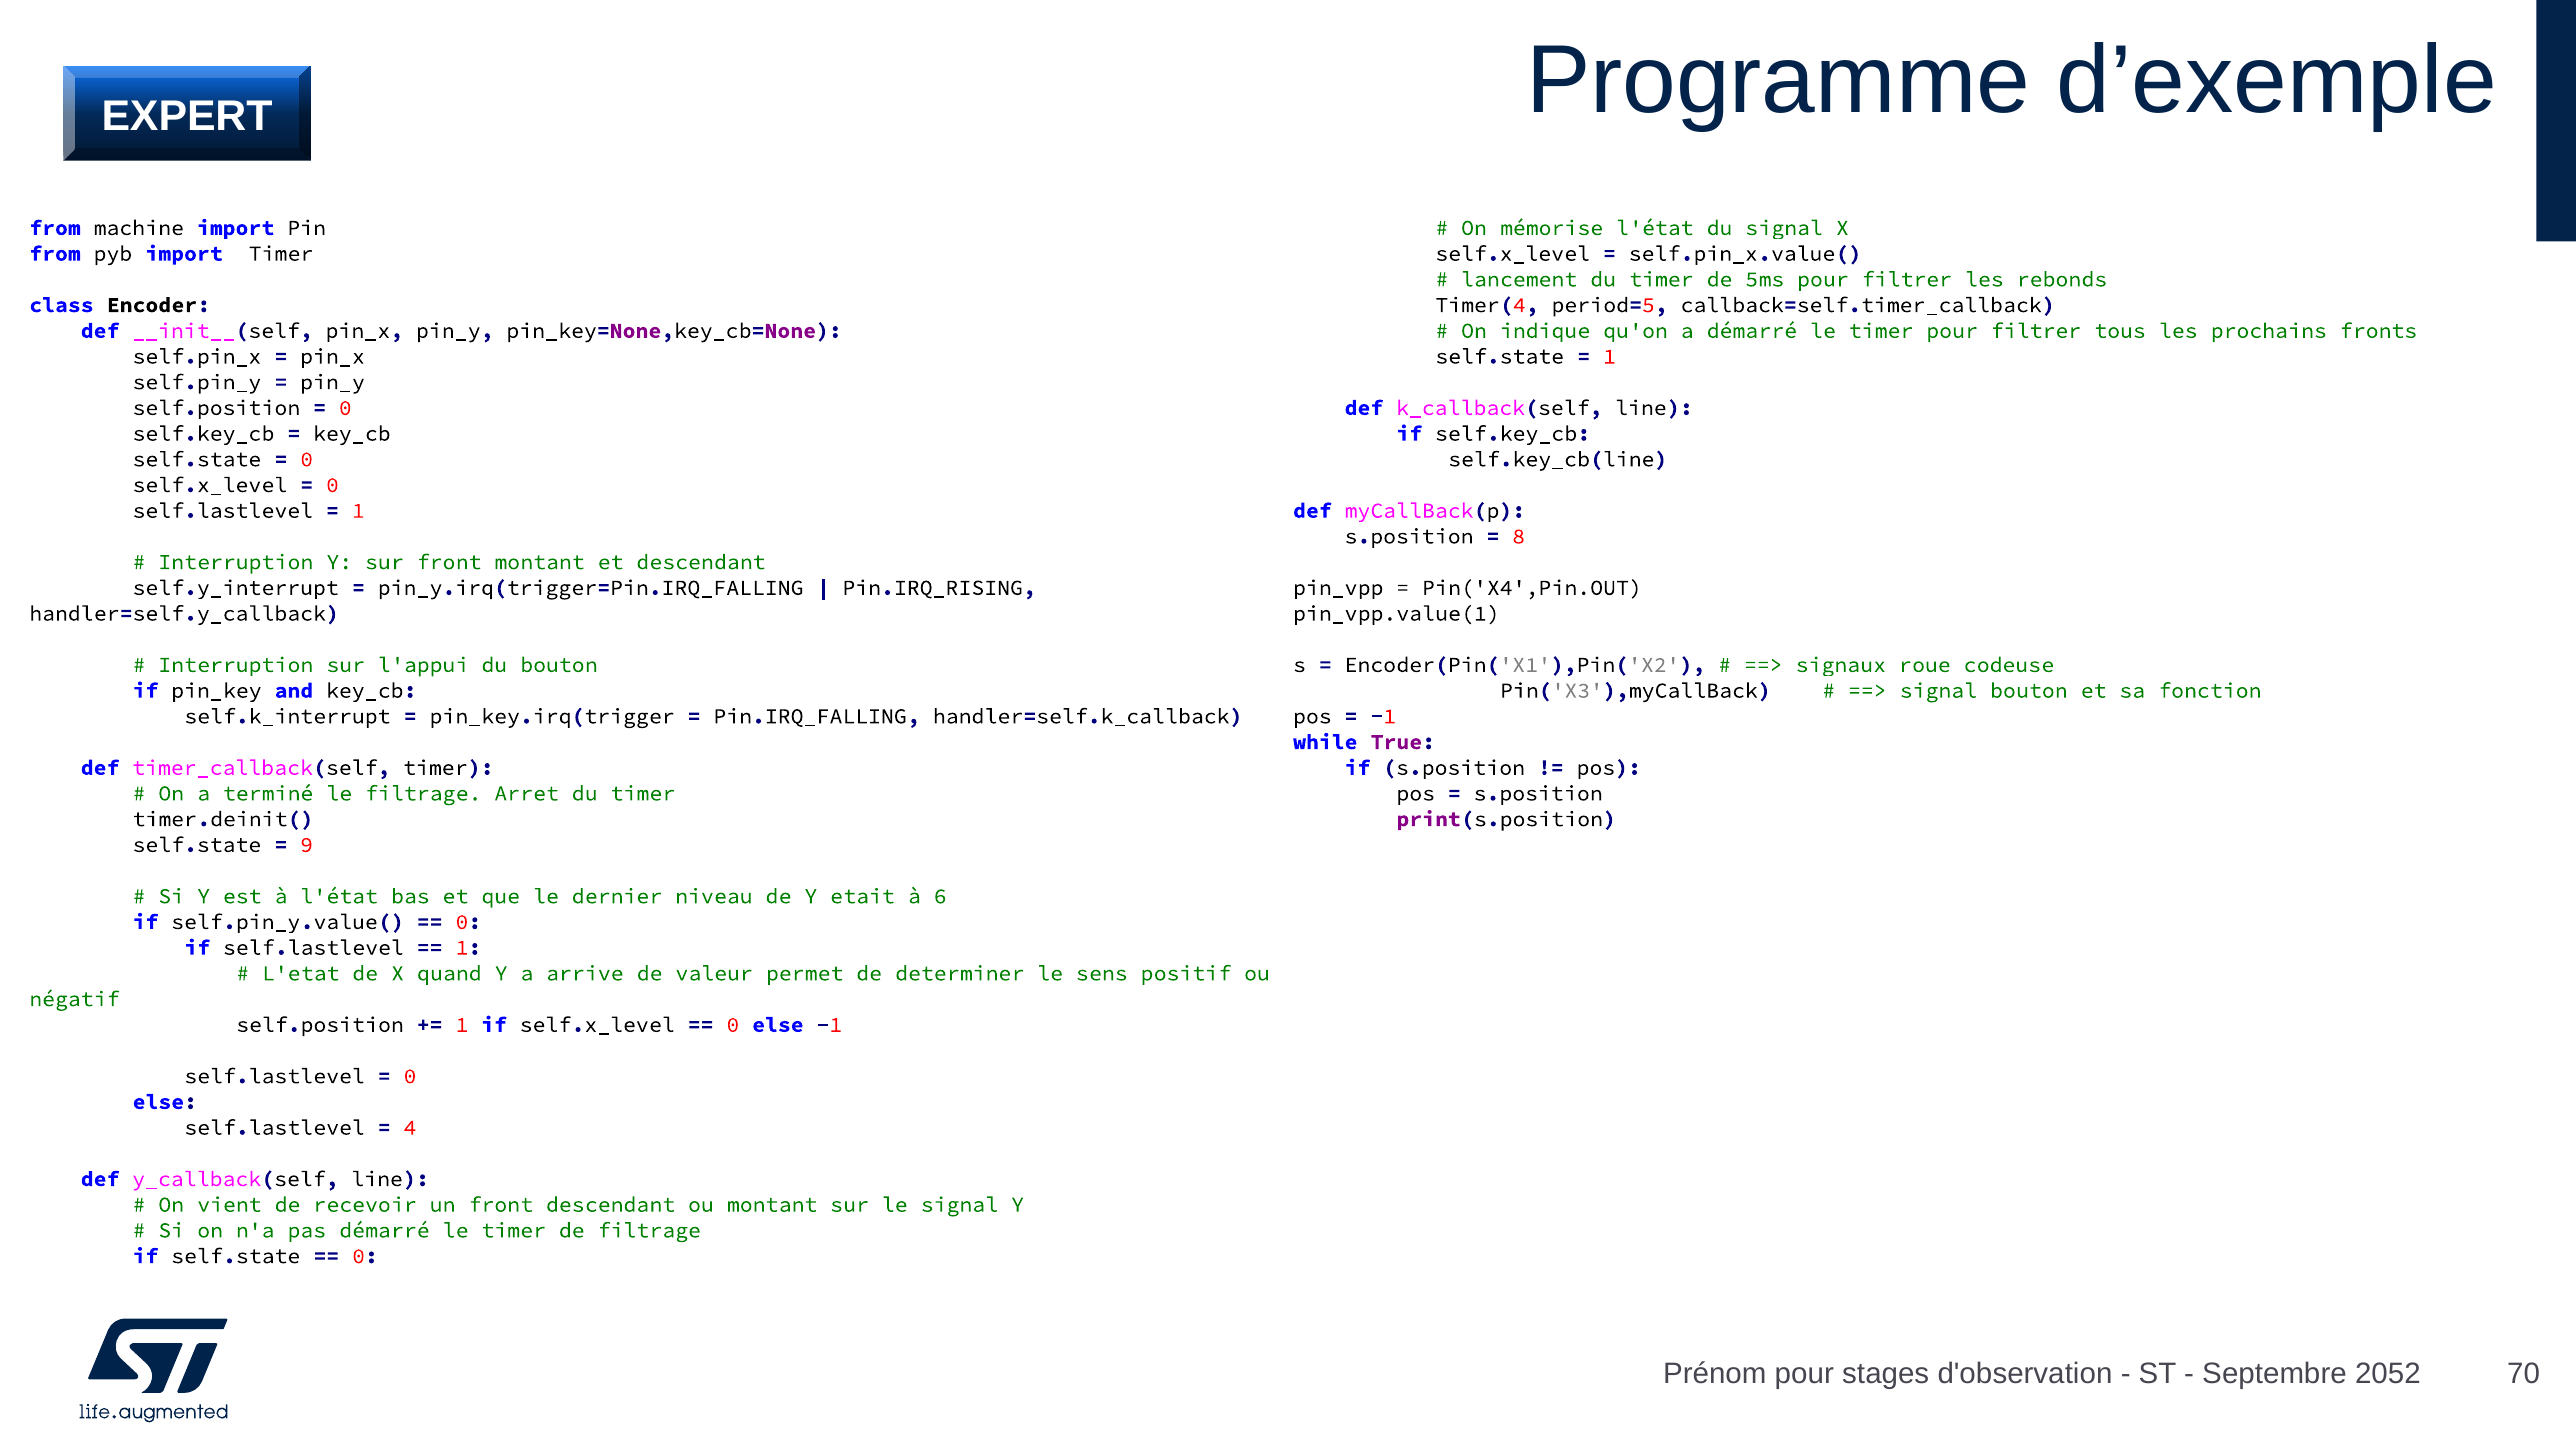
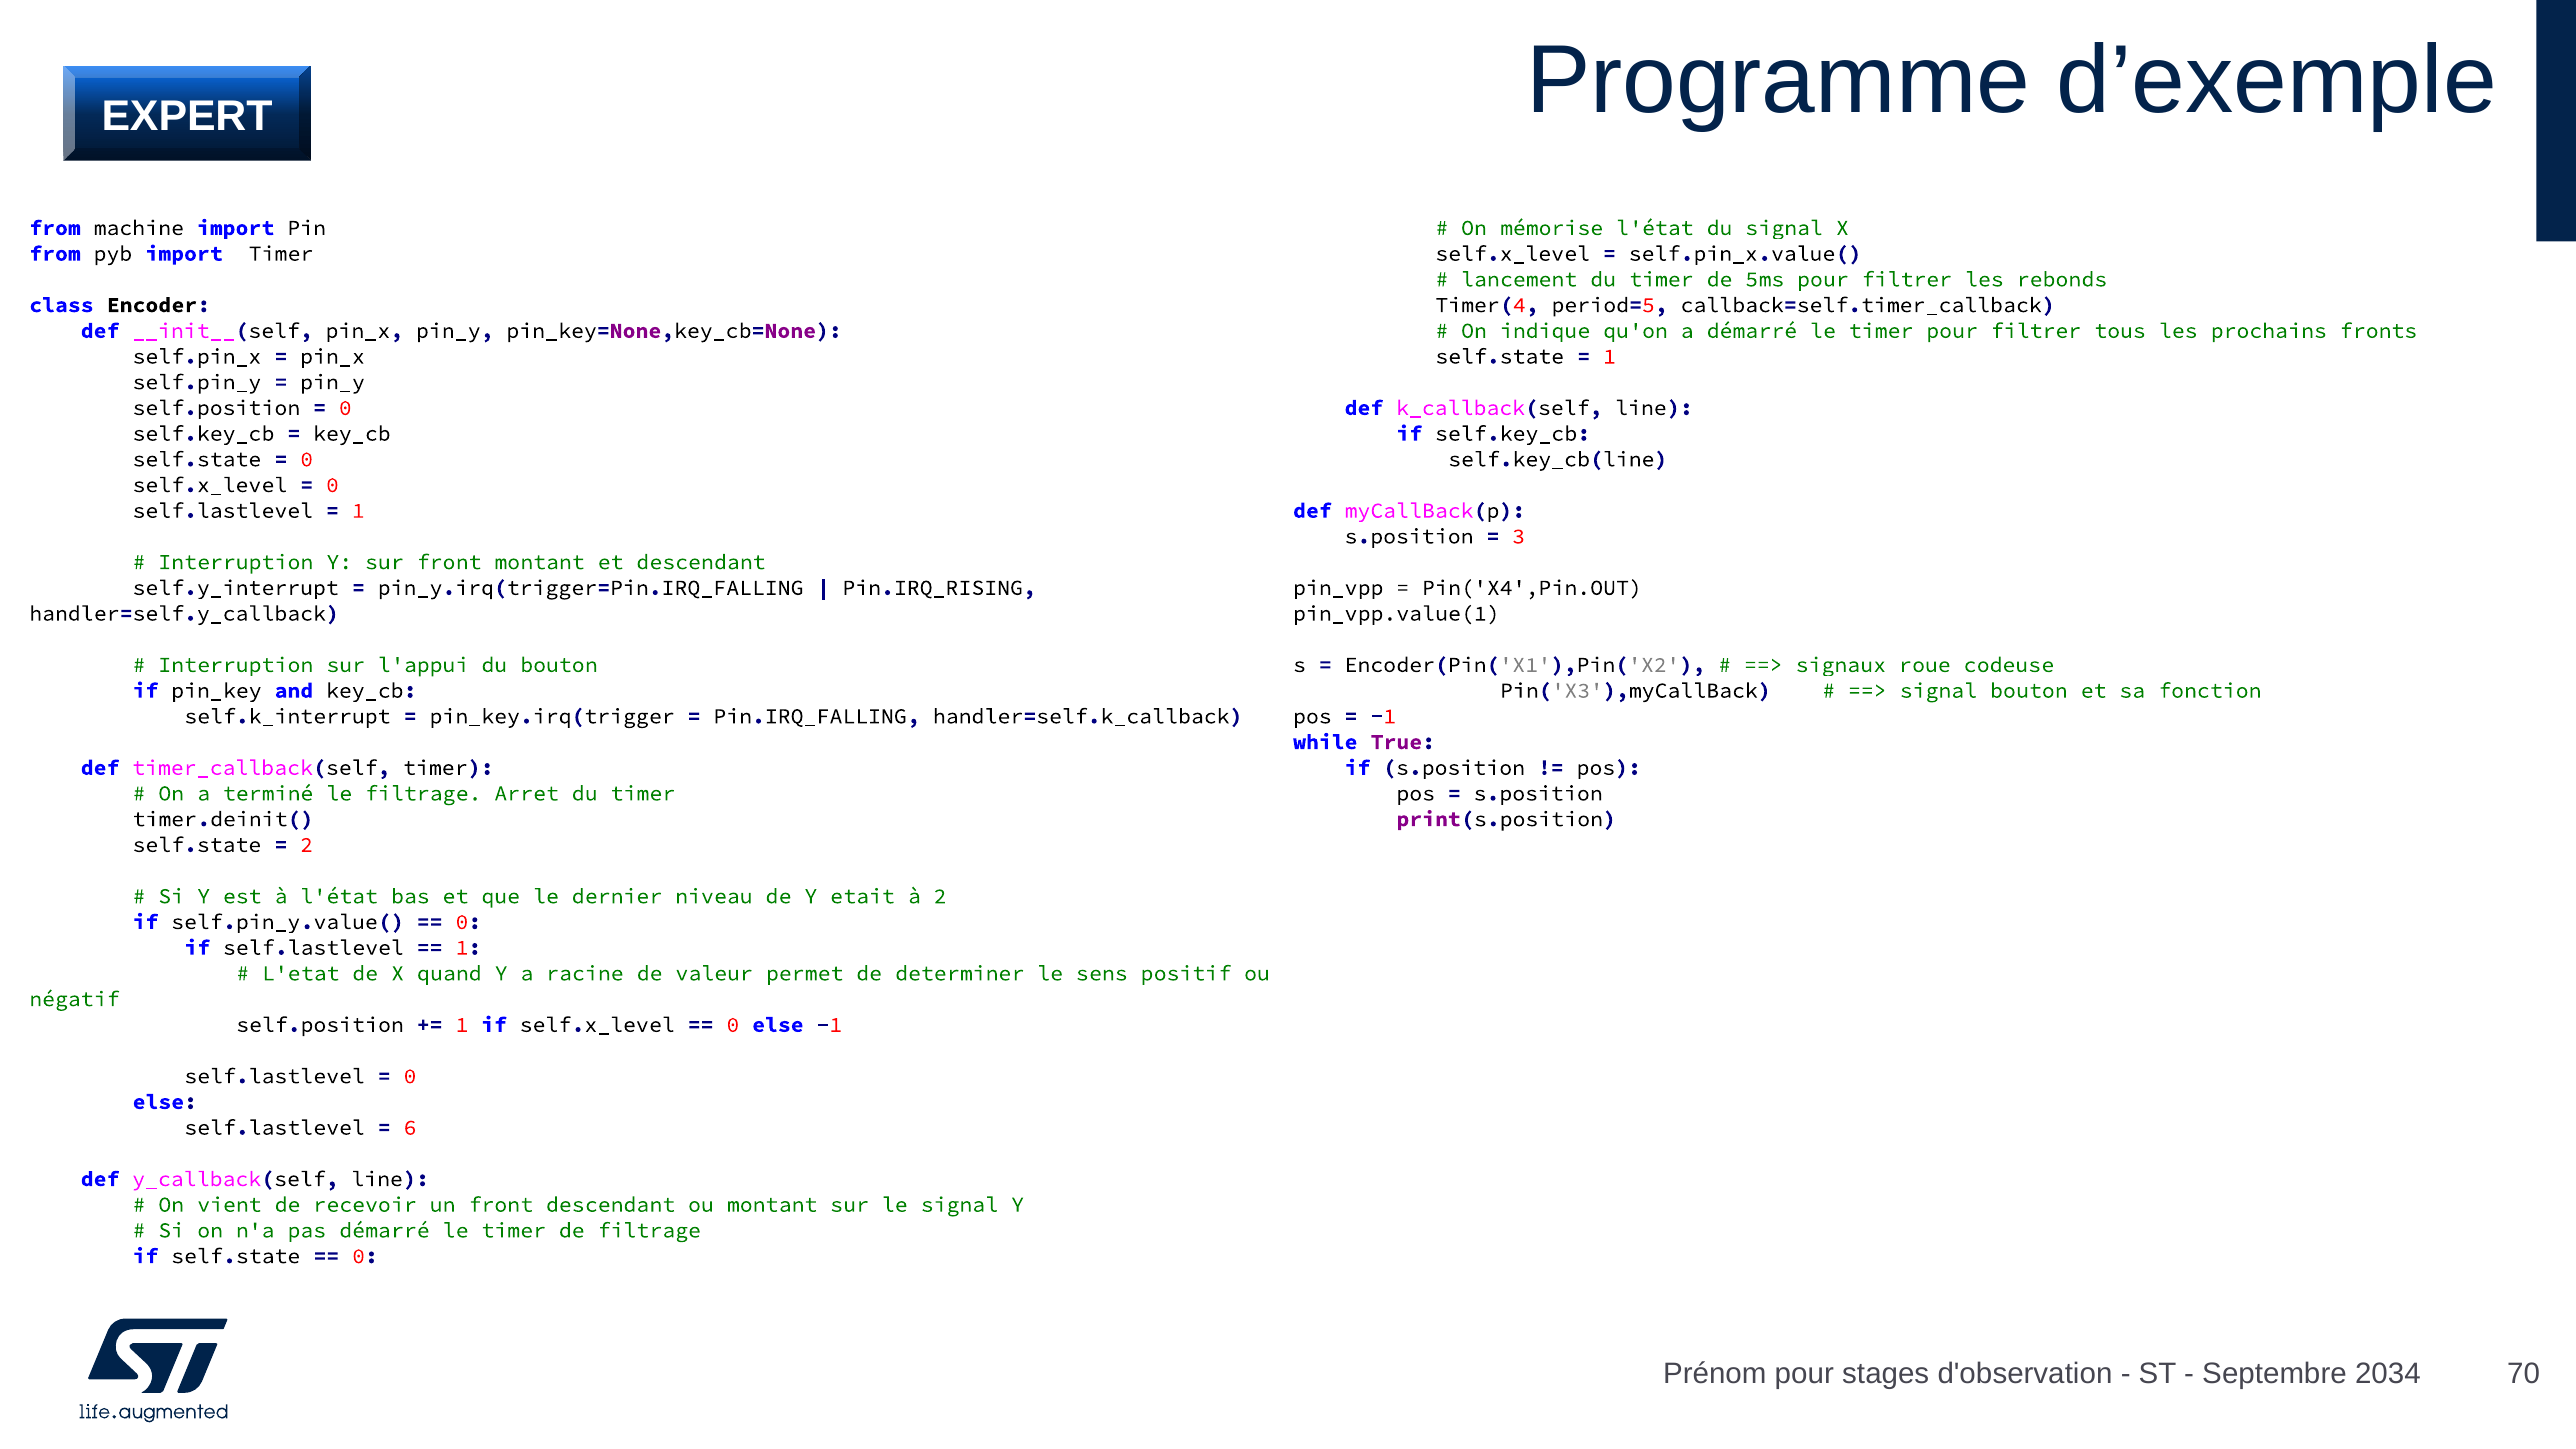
8: 8 -> 3
9 at (307, 845): 9 -> 2
à 6: 6 -> 2
arrive: arrive -> racine
4: 4 -> 6
2052: 2052 -> 2034
